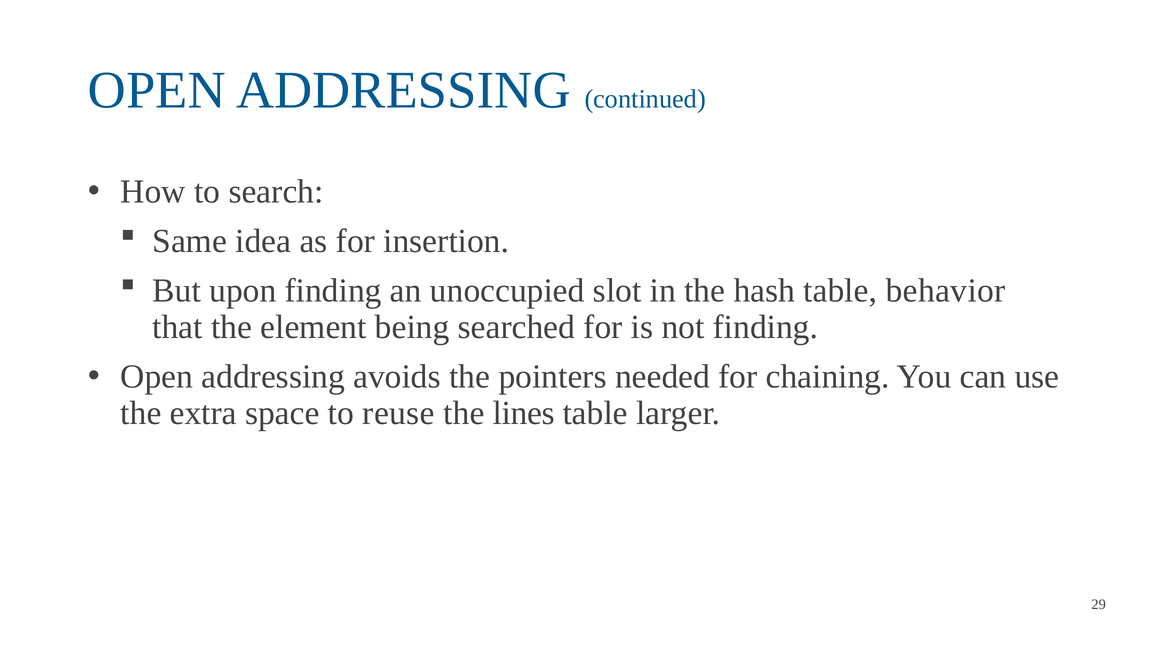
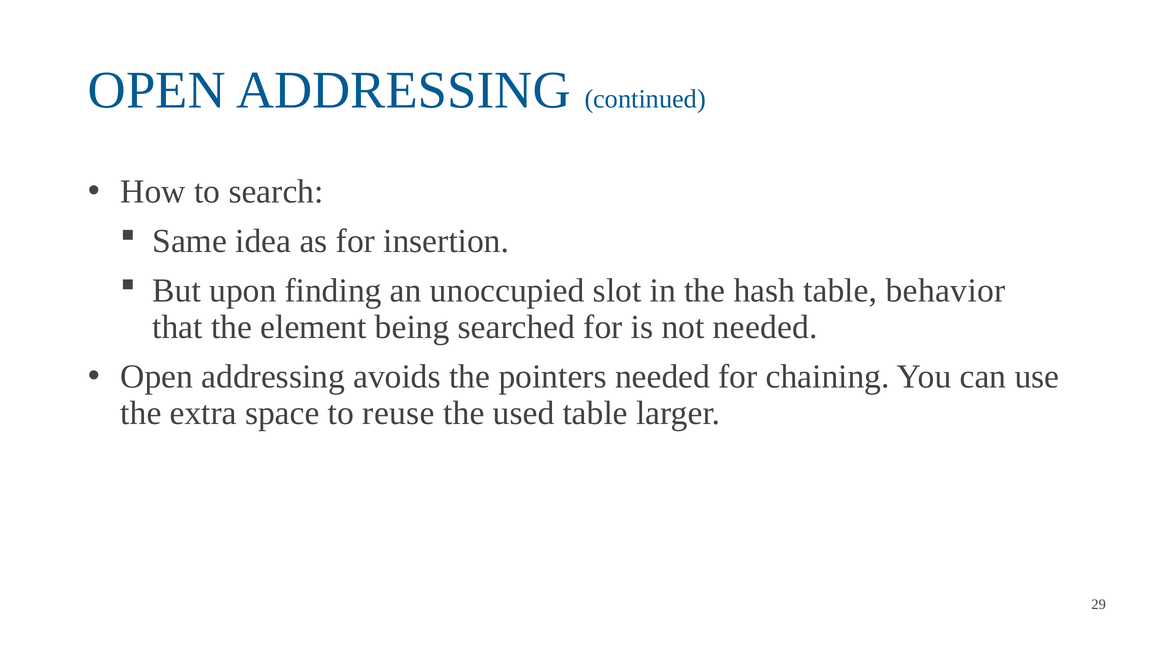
not finding: finding -> needed
lines: lines -> used
